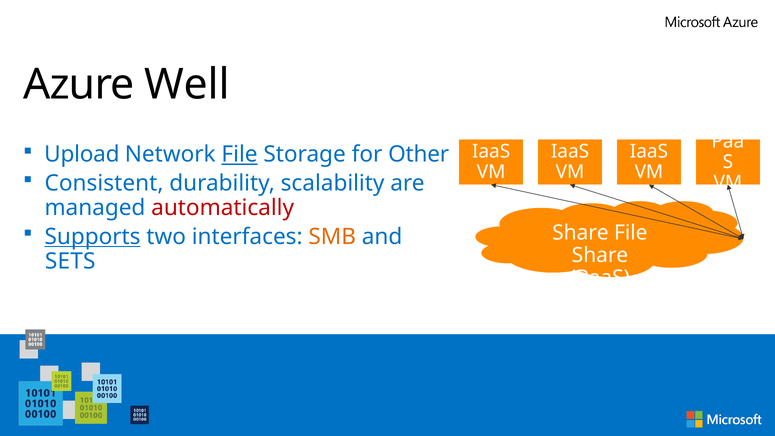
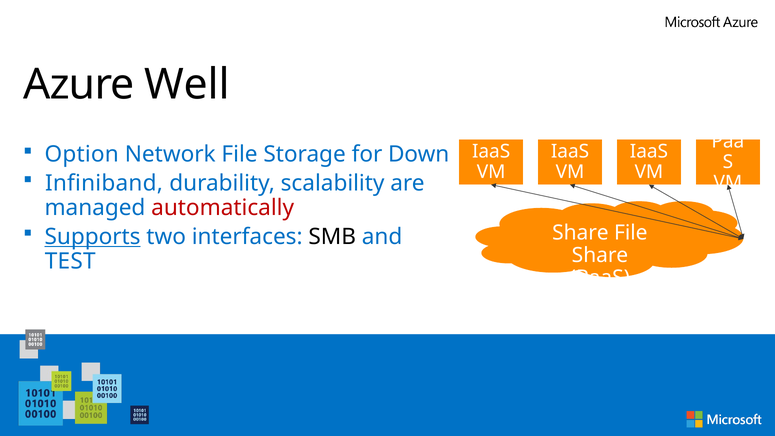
Upload: Upload -> Option
File at (240, 154) underline: present -> none
Other: Other -> Down
Consistent: Consistent -> Infiniband
SMB colour: orange -> black
SETS: SETS -> TEST
